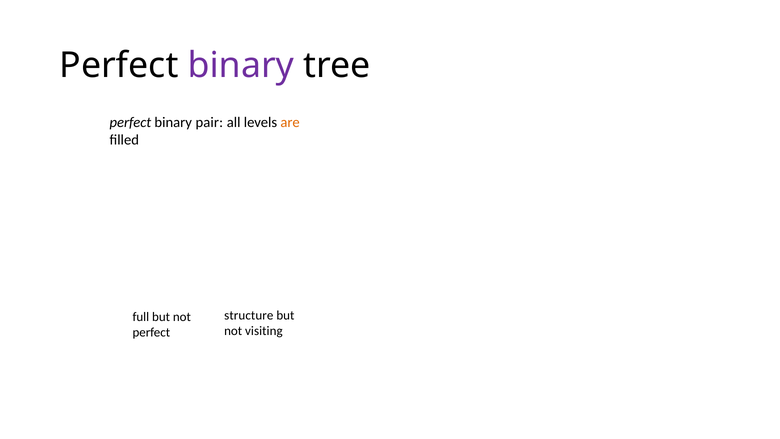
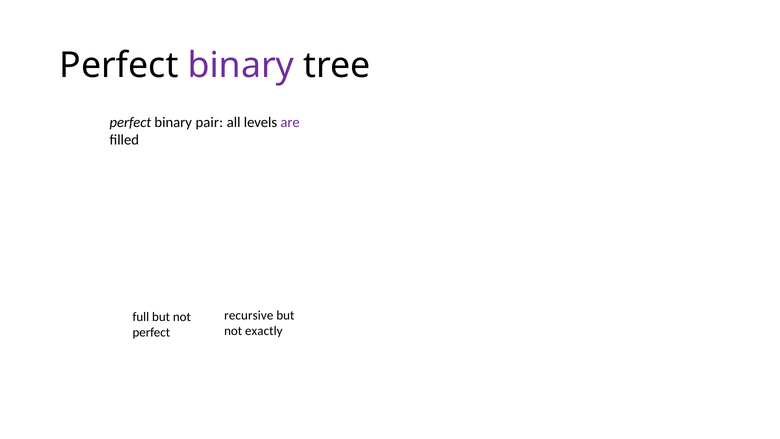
are colour: orange -> purple
structure: structure -> recursive
visiting: visiting -> exactly
